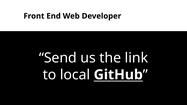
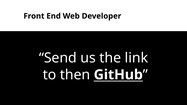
local: local -> then
